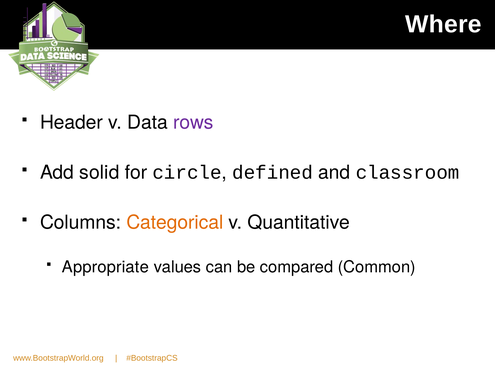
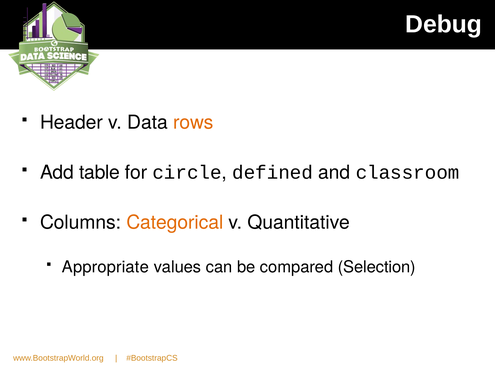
Where: Where -> Debug
rows colour: purple -> orange
solid: solid -> table
Common: Common -> Selection
